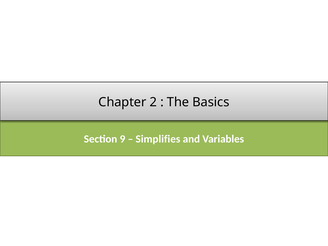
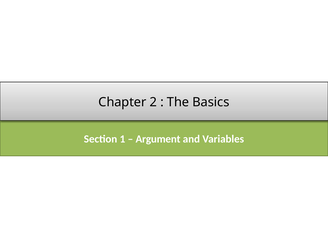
9: 9 -> 1
Simplifies: Simplifies -> Argument
